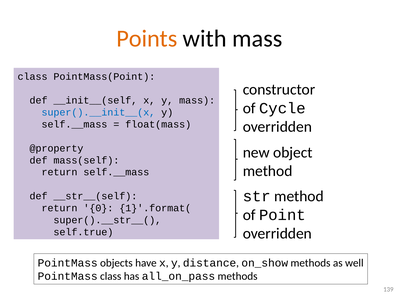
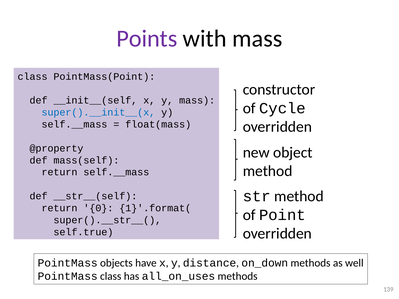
Points colour: orange -> purple
on_show: on_show -> on_down
all_on_pass: all_on_pass -> all_on_uses
